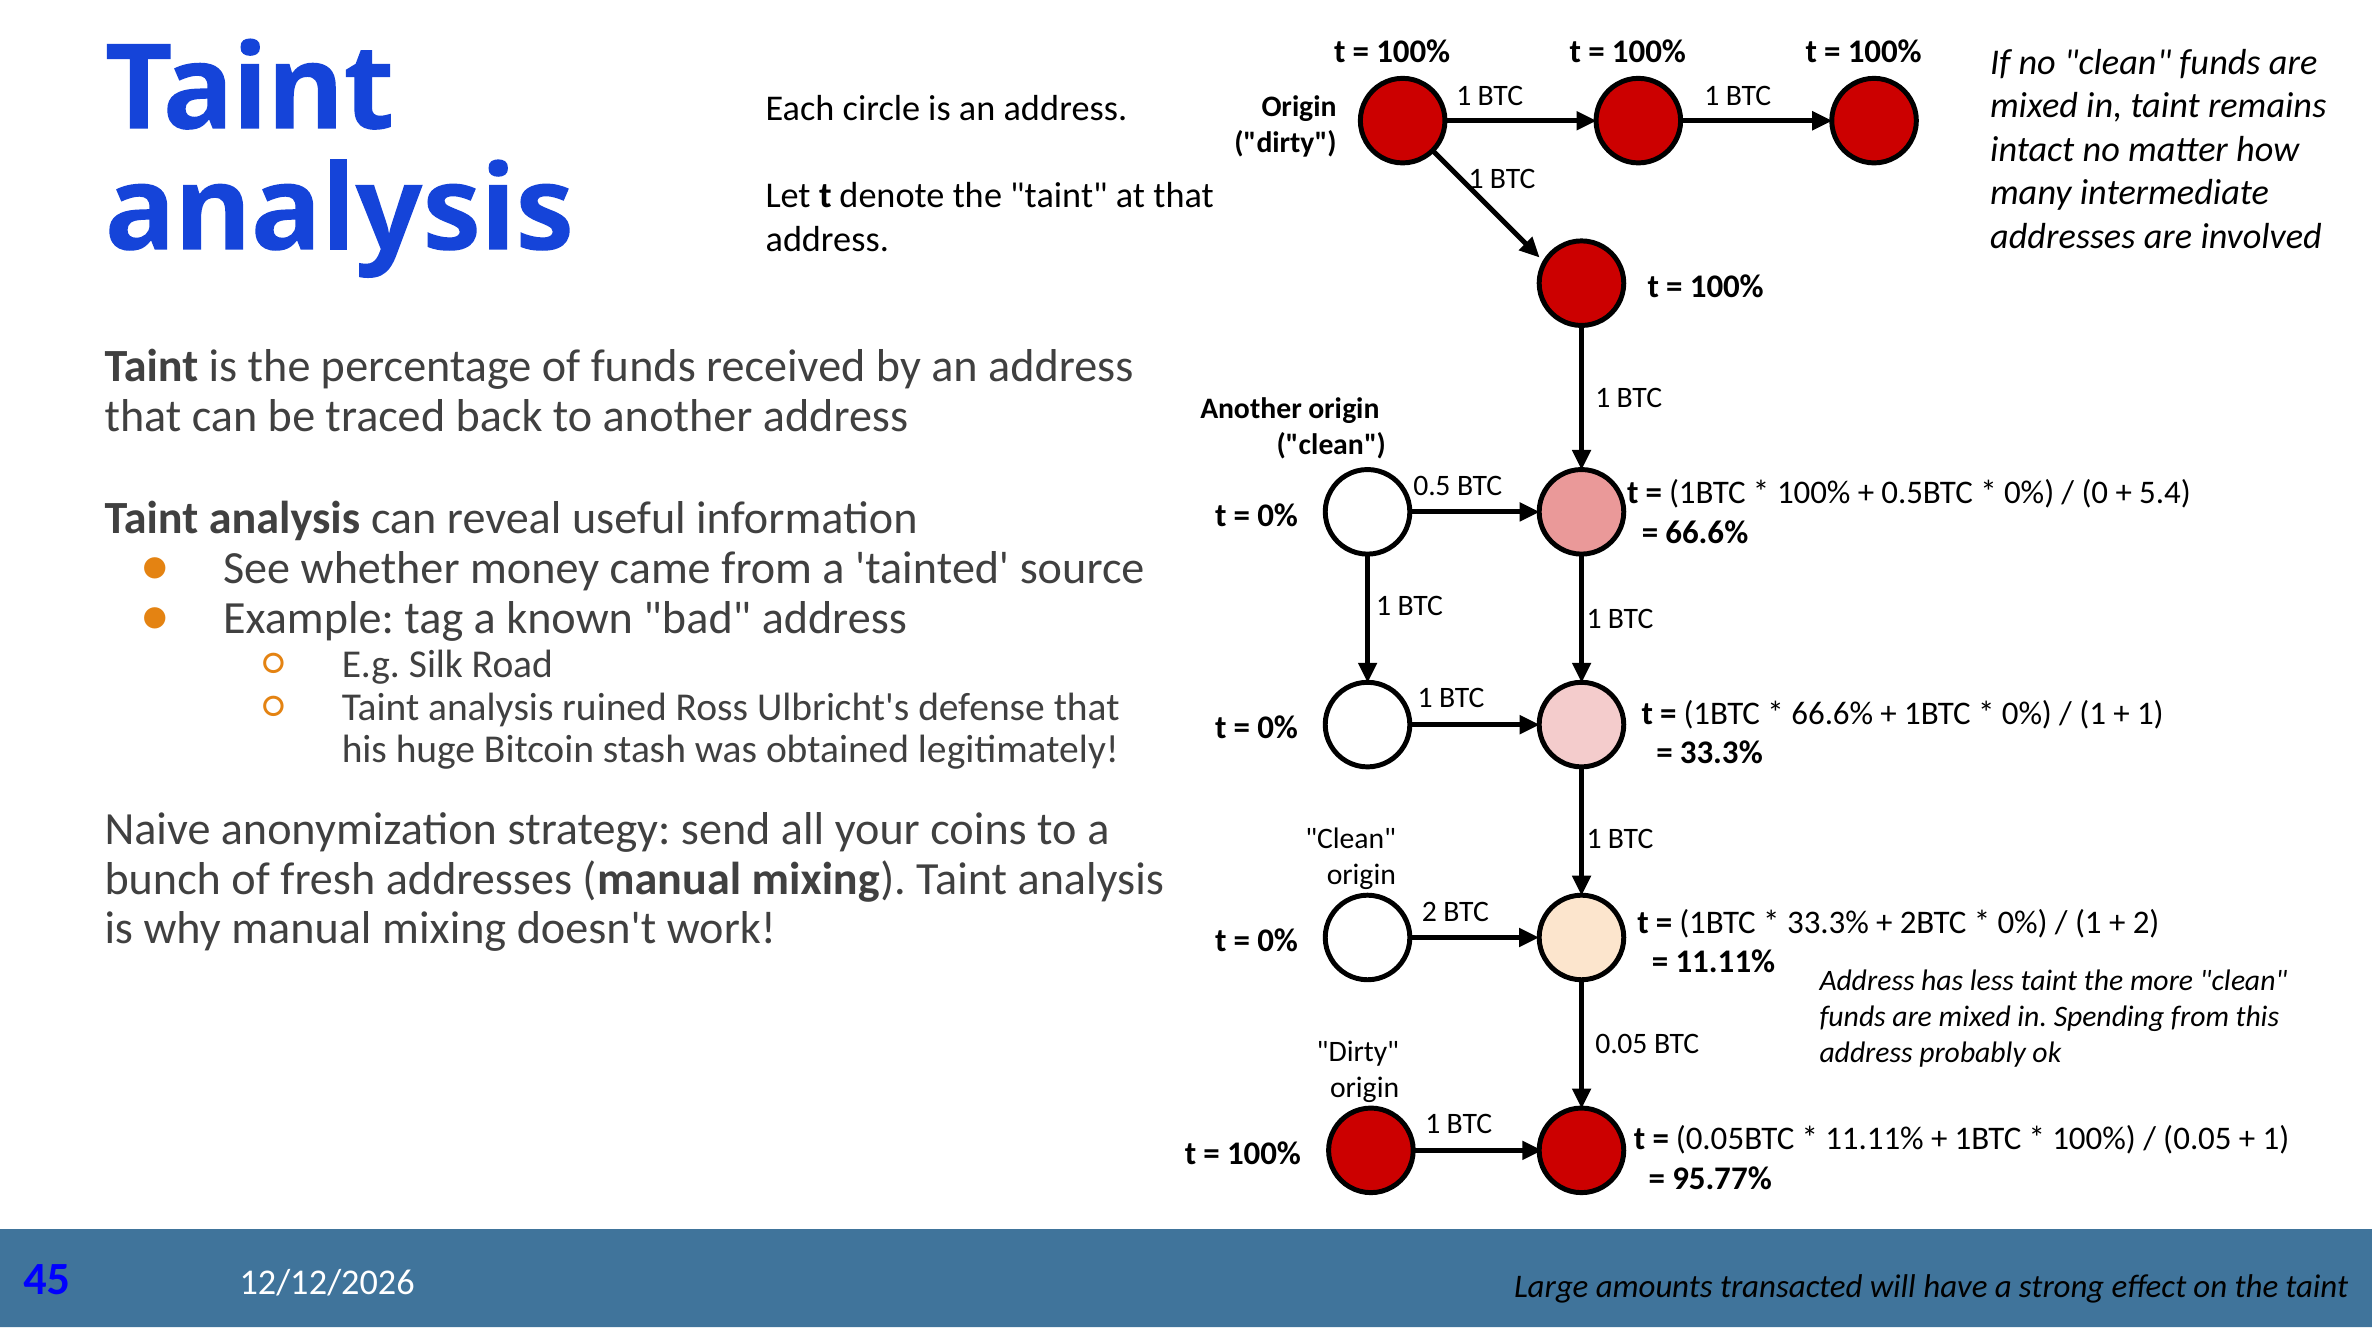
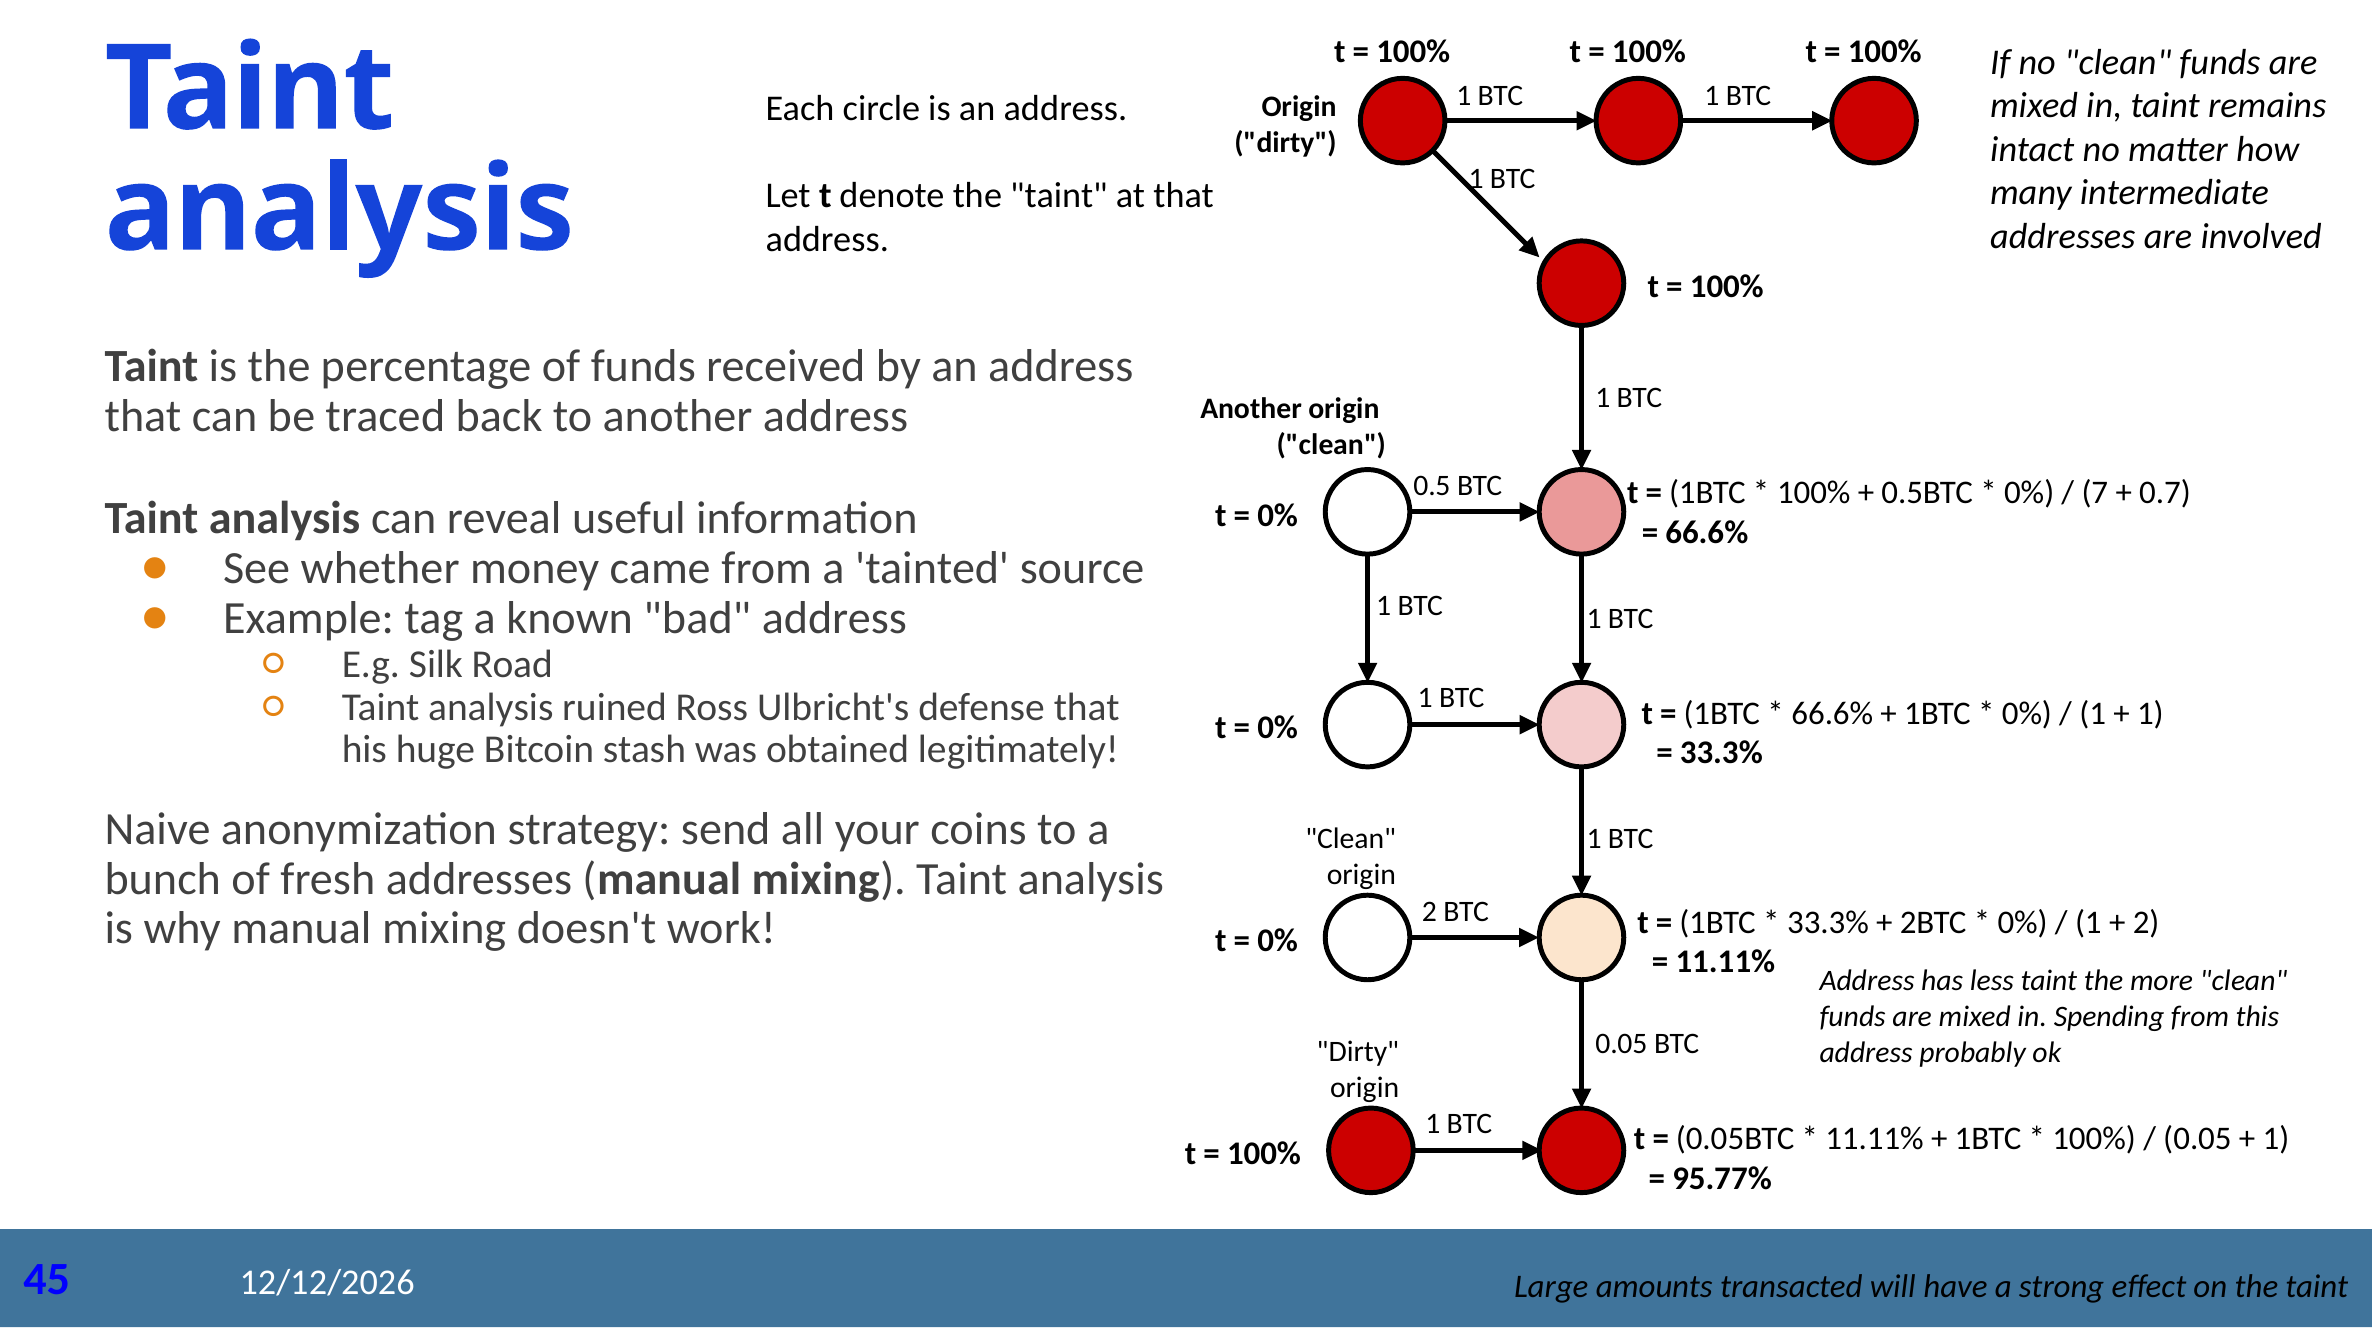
0: 0 -> 7
5.4: 5.4 -> 0.7
